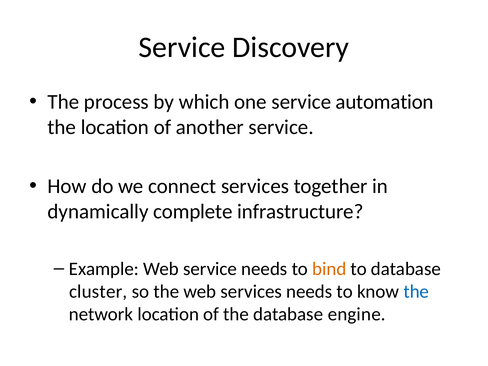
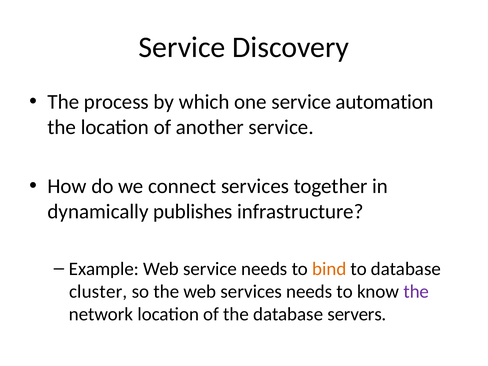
complete: complete -> publishes
the at (416, 292) colour: blue -> purple
engine: engine -> servers
